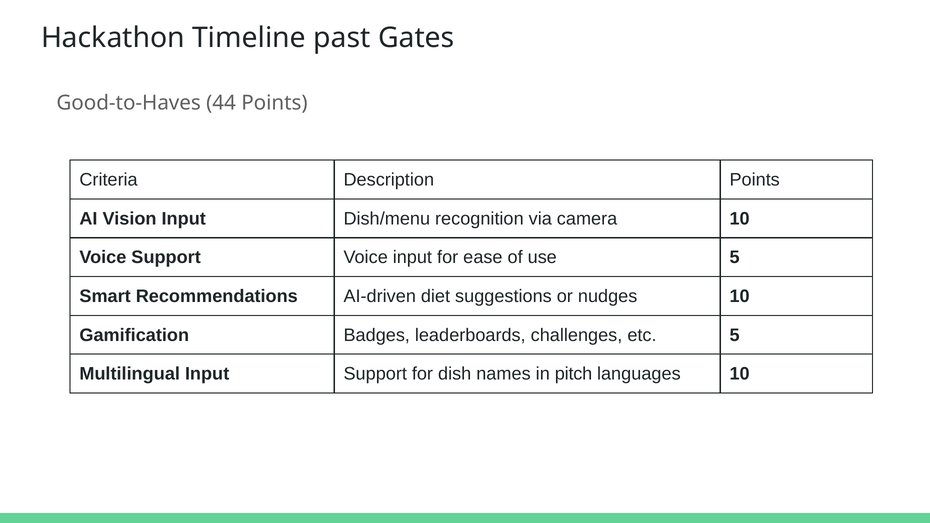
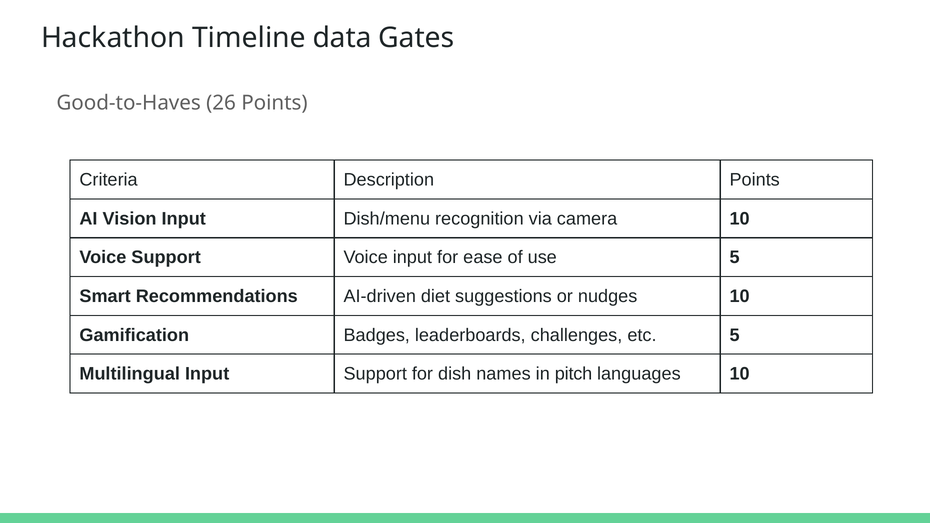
past: past -> data
44: 44 -> 26
